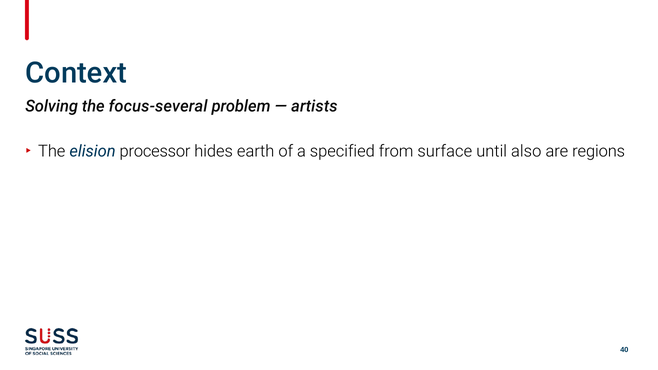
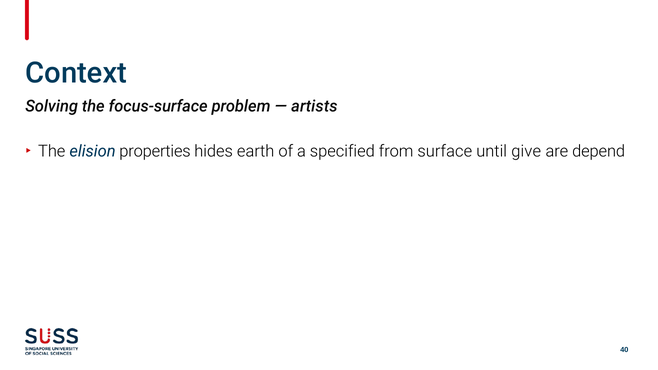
focus-several: focus-several -> focus-surface
processor: processor -> properties
also: also -> give
regions: regions -> depend
